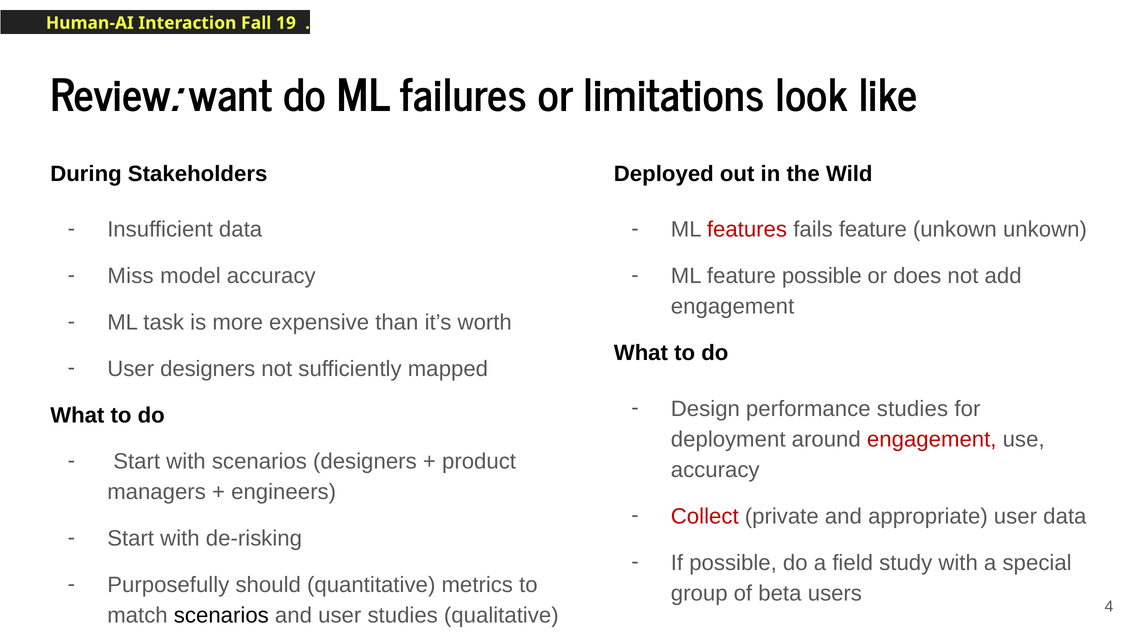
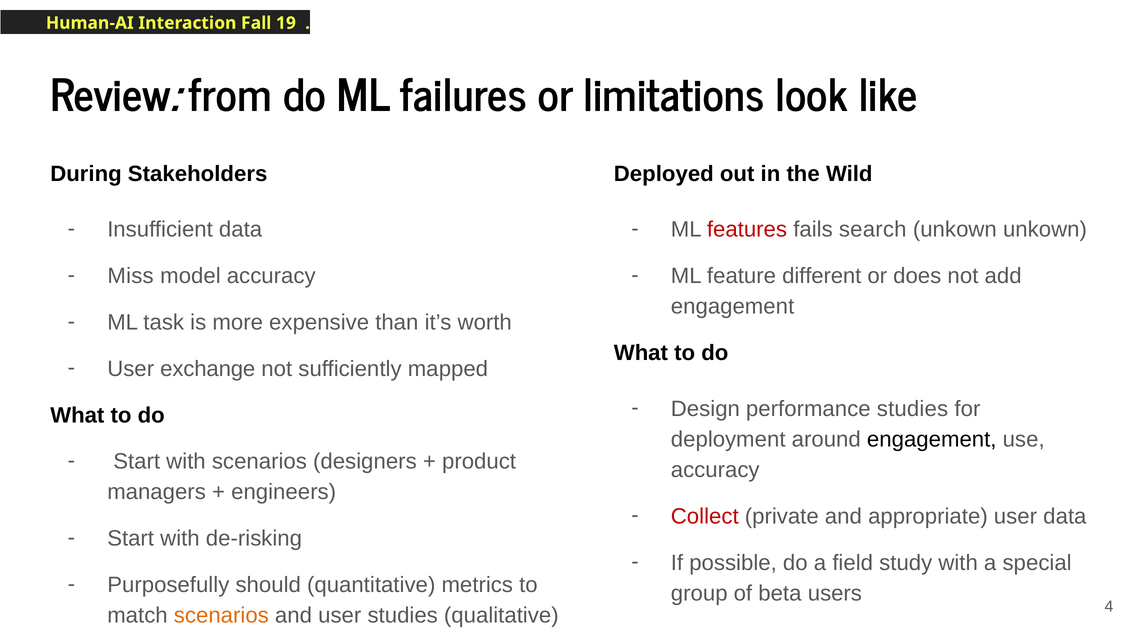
want: want -> from
fails feature: feature -> search
feature possible: possible -> different
User designers: designers -> exchange
engagement at (932, 440) colour: red -> black
scenarios at (221, 616) colour: black -> orange
